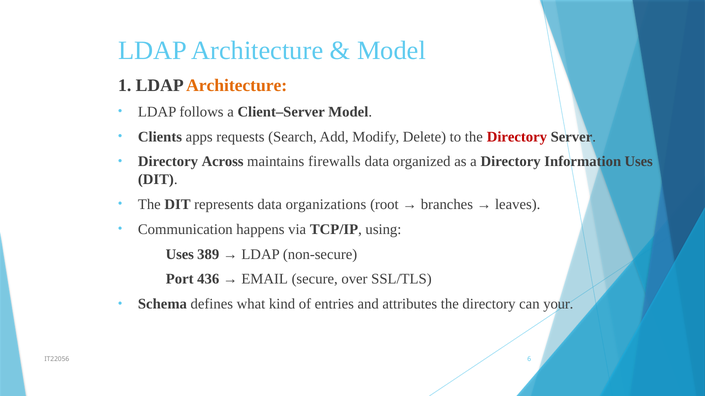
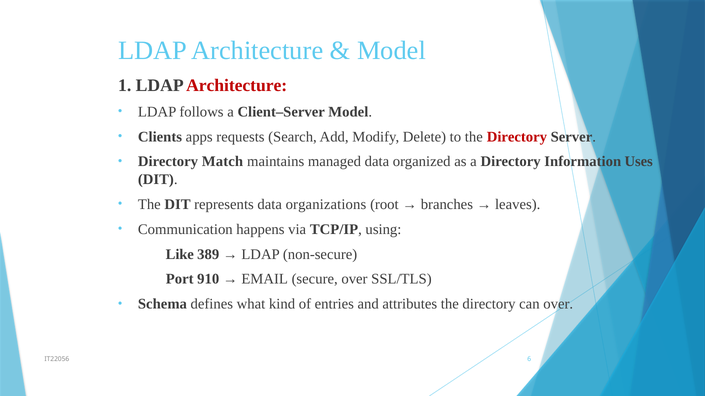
Architecture at (237, 85) colour: orange -> red
Across: Across -> Match
firewalls: firewalls -> managed
Uses at (180, 255): Uses -> Like
436: 436 -> 910
can your: your -> over
